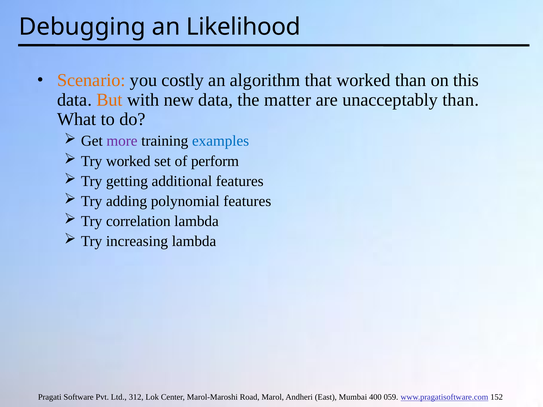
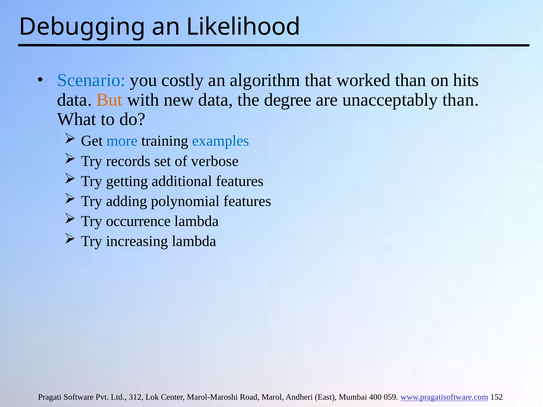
Scenario colour: orange -> blue
this: this -> hits
matter: matter -> degree
more colour: purple -> blue
Try worked: worked -> records
perform: perform -> verbose
correlation: correlation -> occurrence
